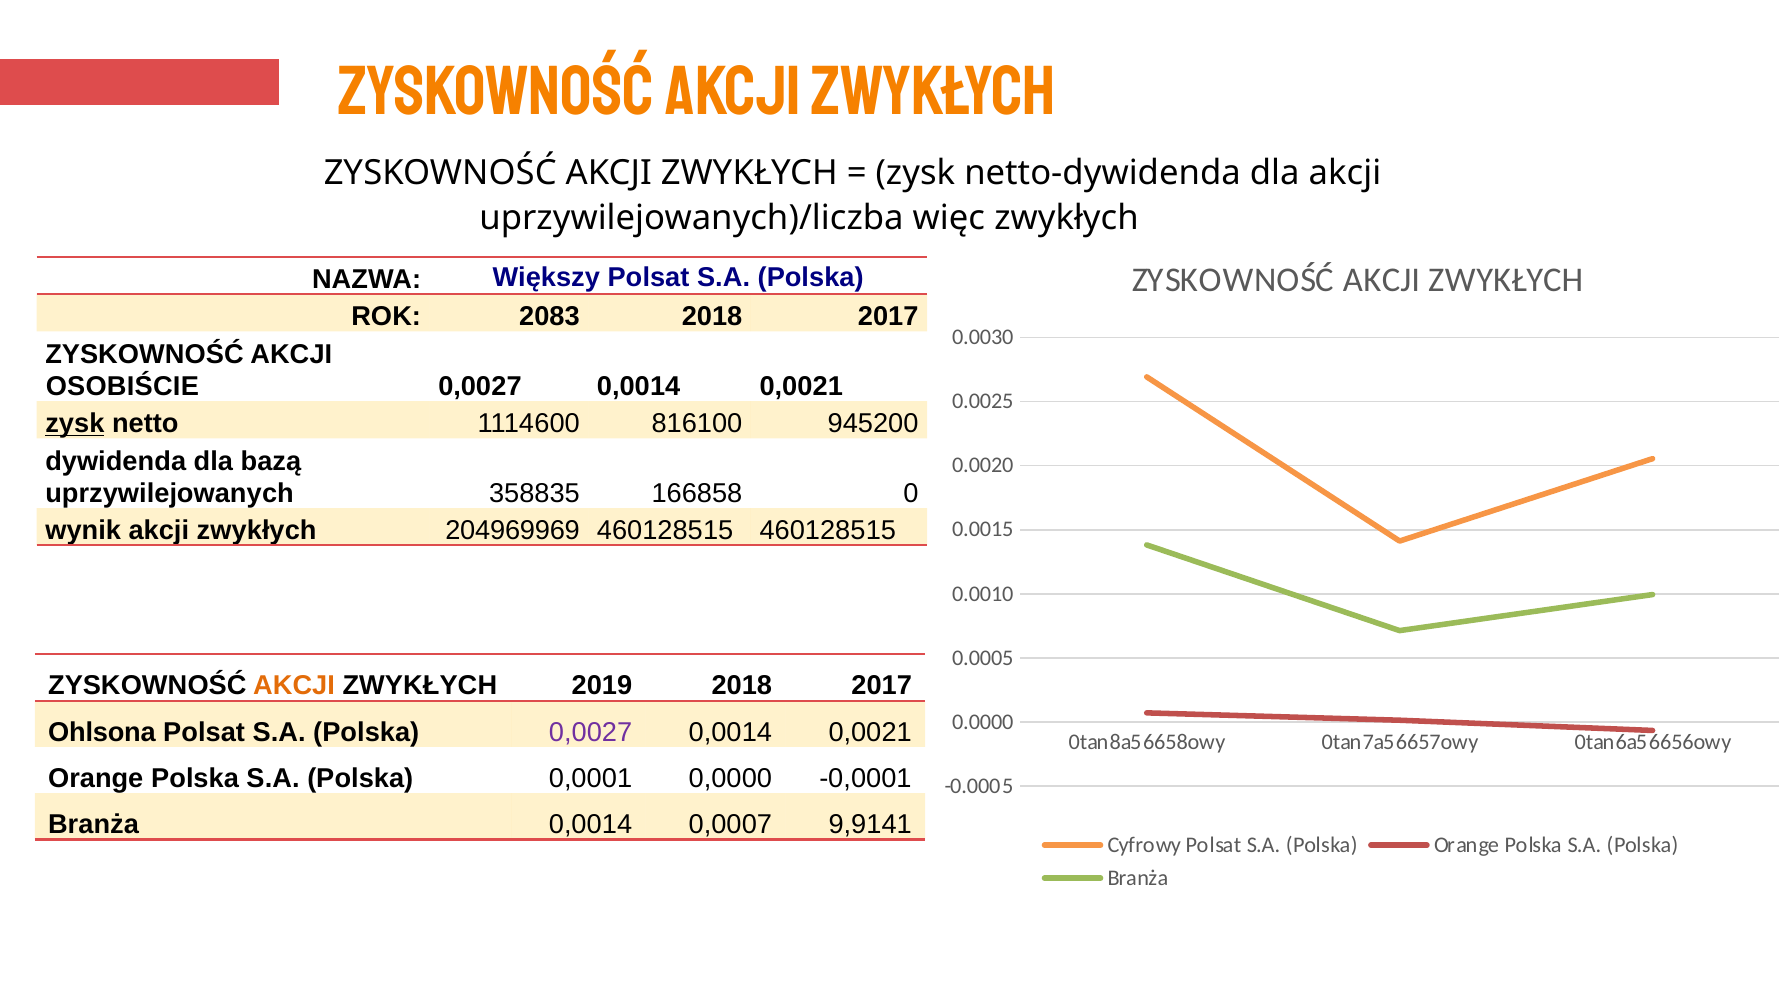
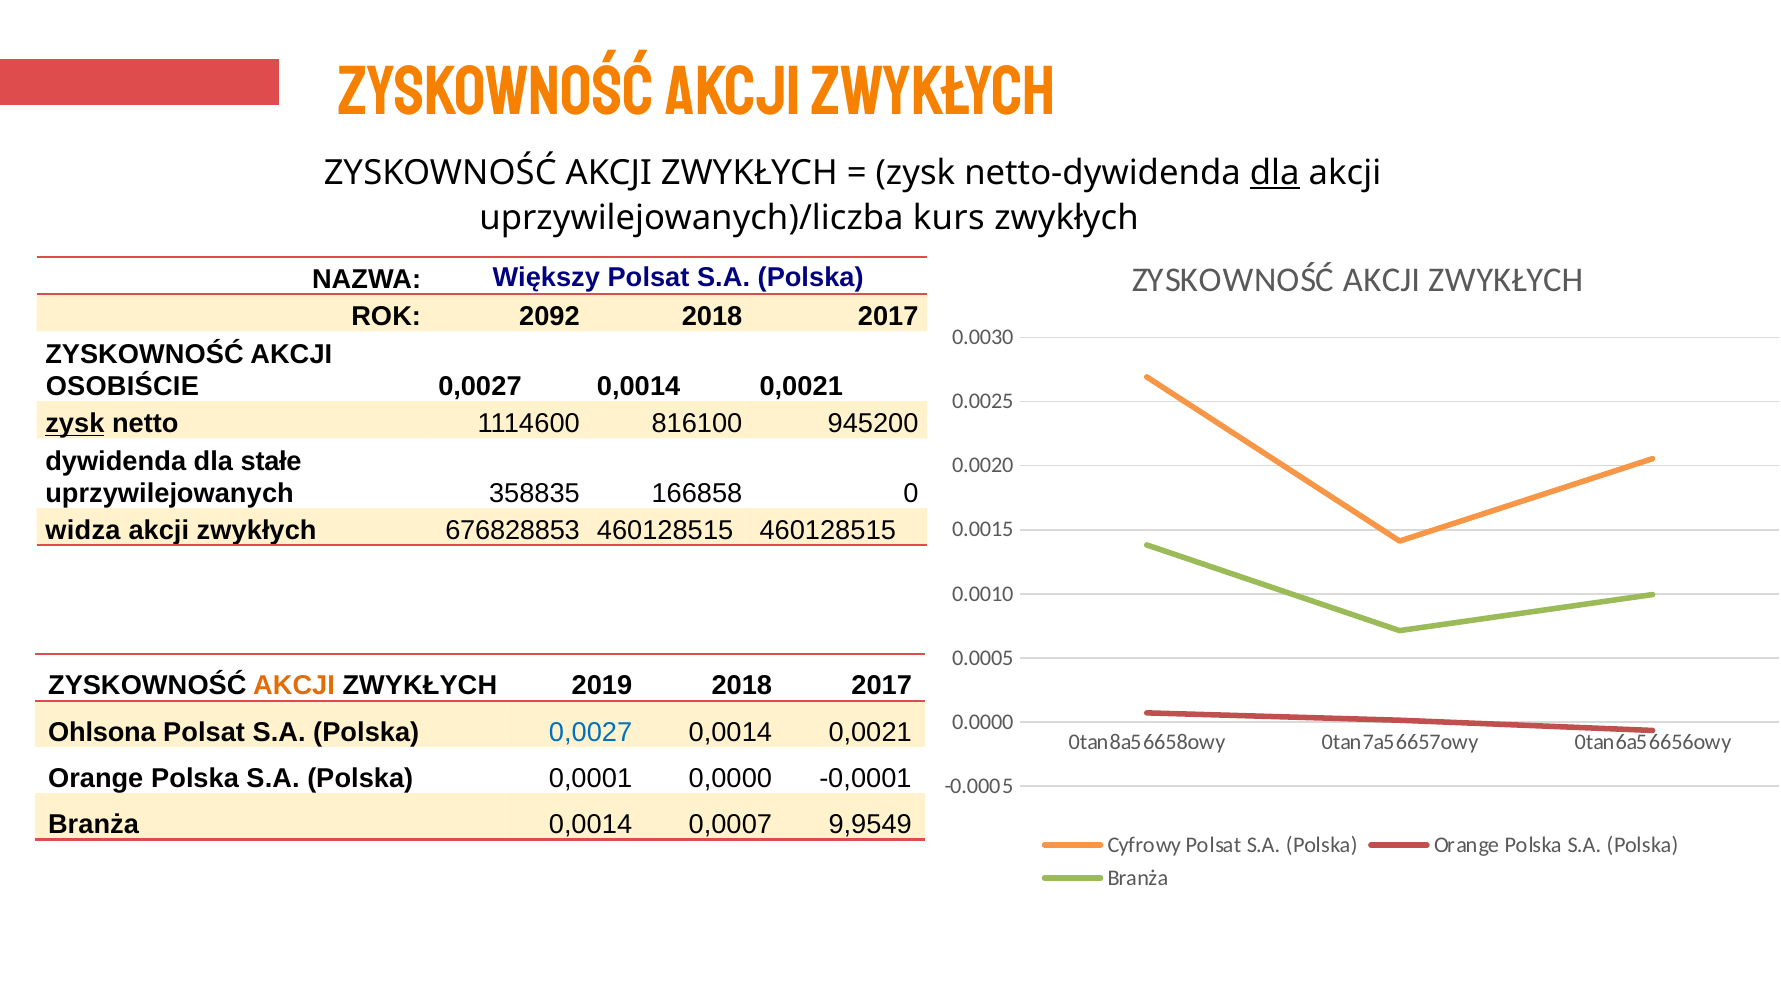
dla at (1275, 173) underline: none -> present
więc: więc -> kurs
2083: 2083 -> 2092
bazą: bazą -> stałe
wynik: wynik -> widza
204969969: 204969969 -> 676828853
0,0027 at (591, 732) colour: purple -> blue
9,9141: 9,9141 -> 9,9549
